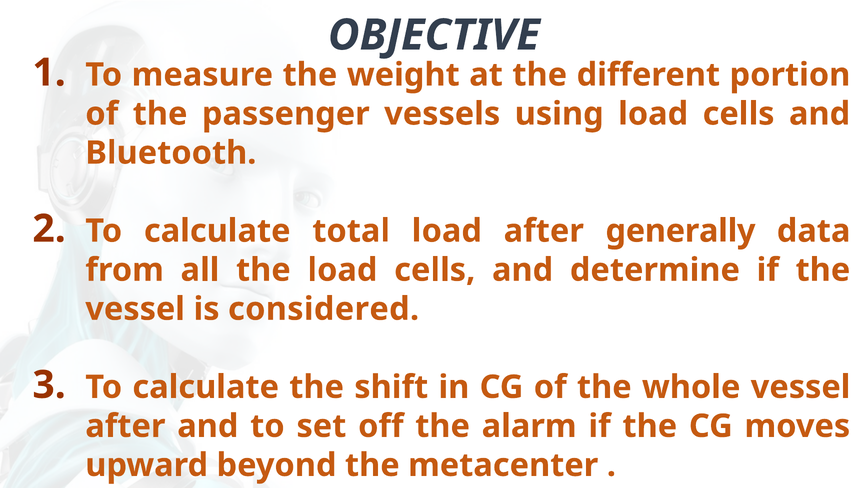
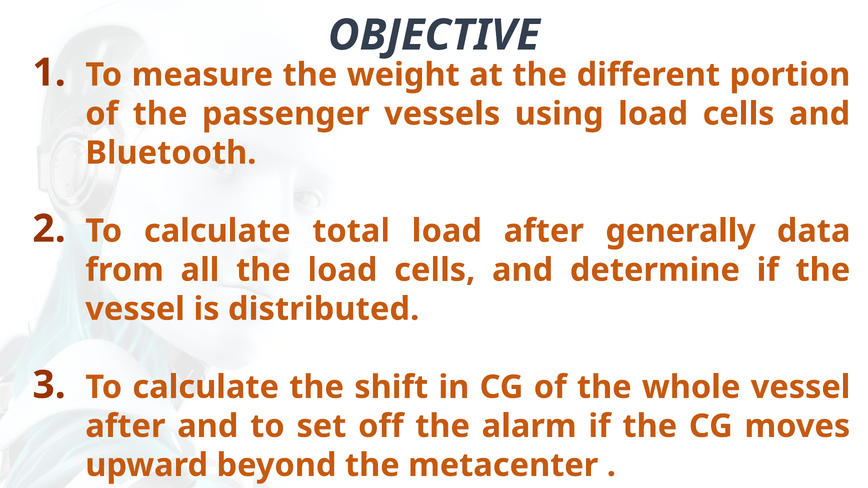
considered: considered -> distributed
